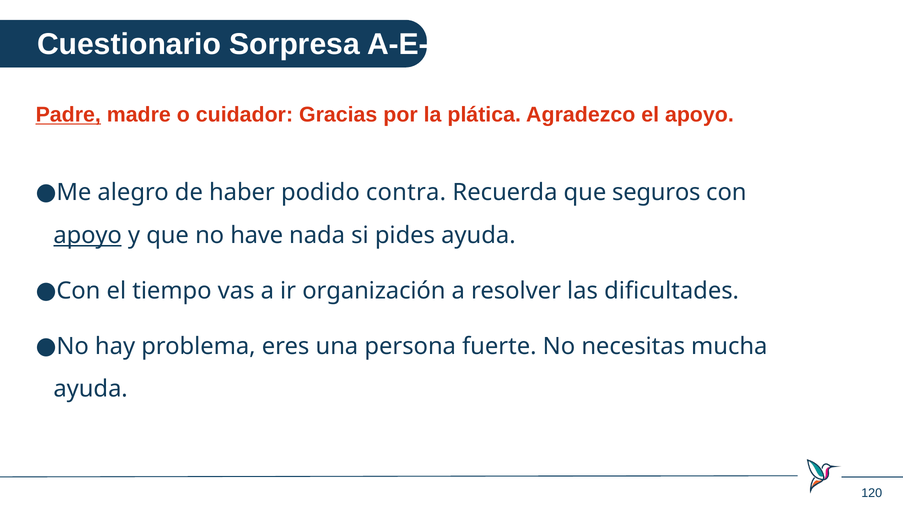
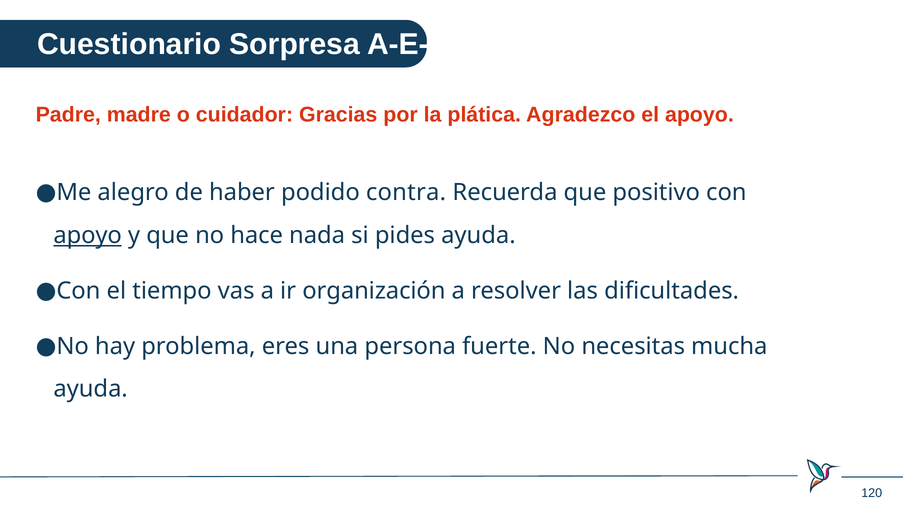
Padre underline: present -> none
seguros: seguros -> positivo
have: have -> hace
